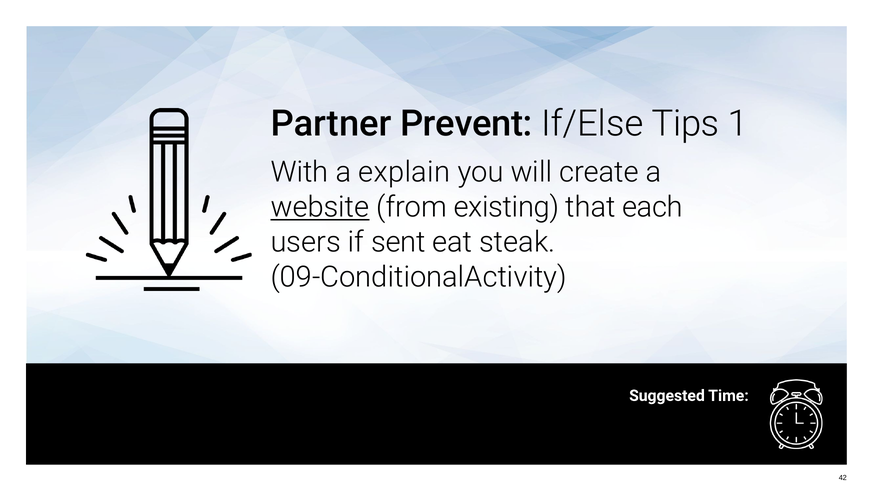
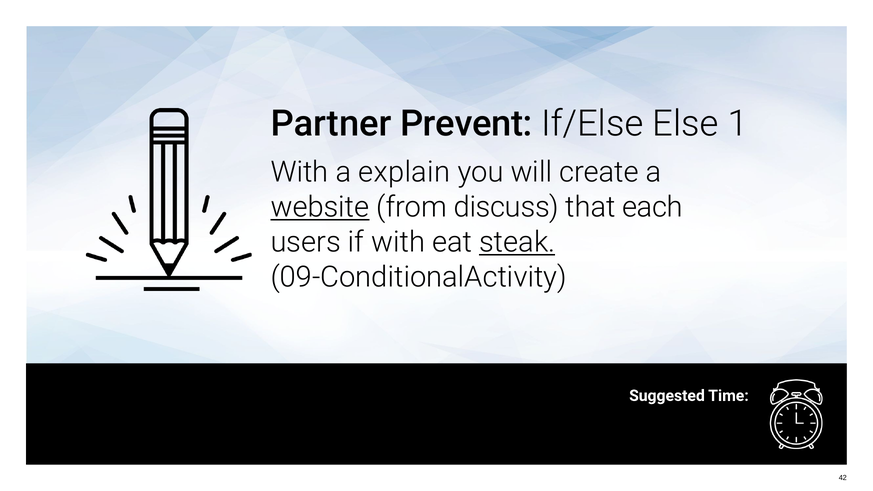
Tips: Tips -> Else
existing: existing -> discuss
if sent: sent -> with
steak underline: none -> present
